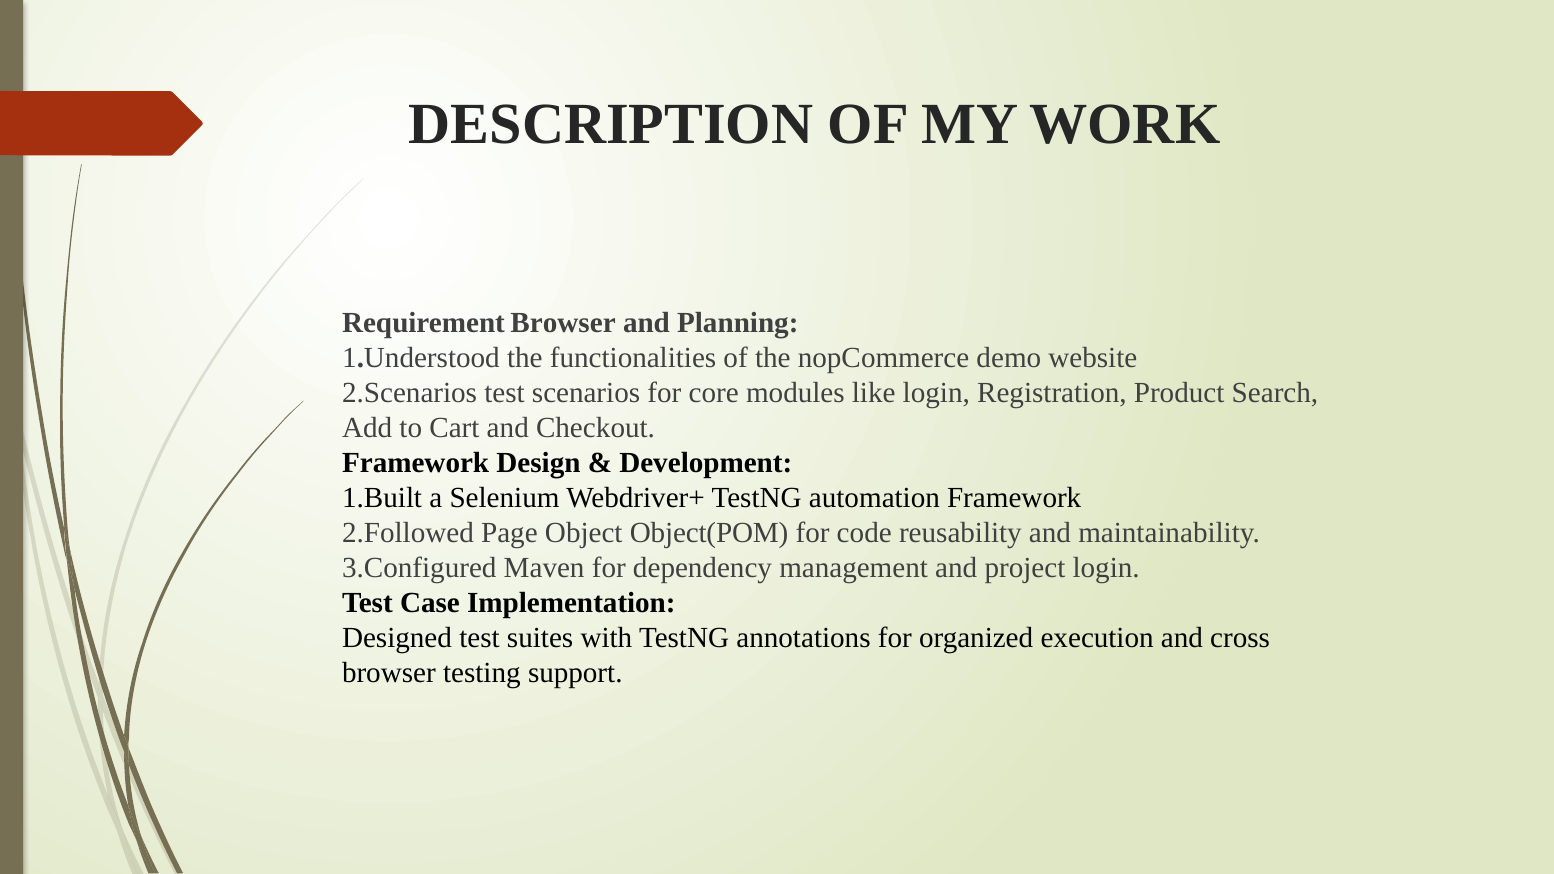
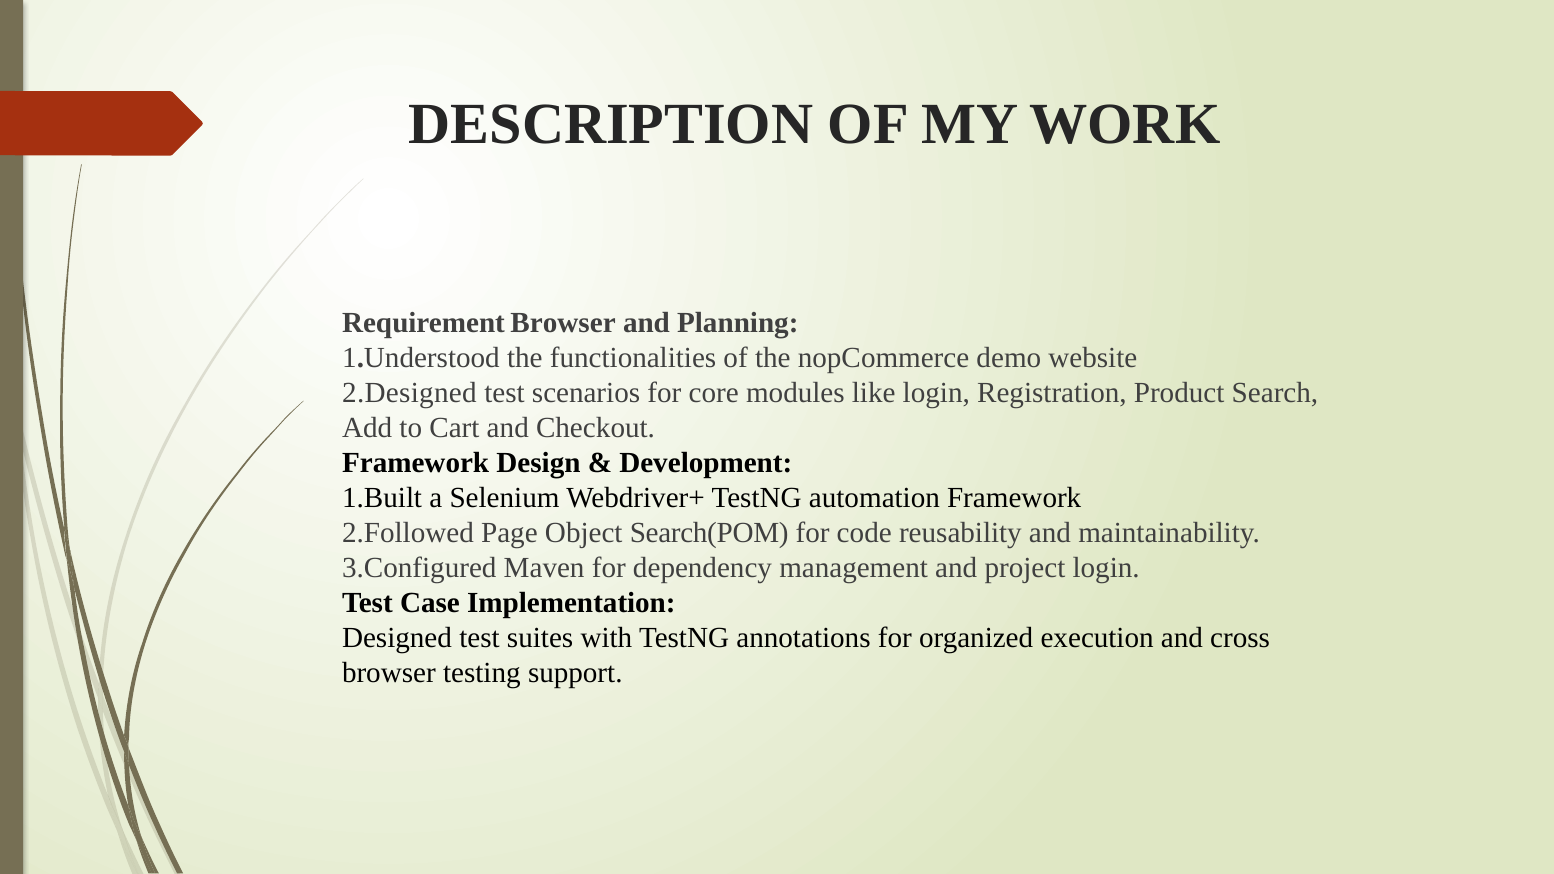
2.Scenarios: 2.Scenarios -> 2.Designed
Object(POM: Object(POM -> Search(POM
